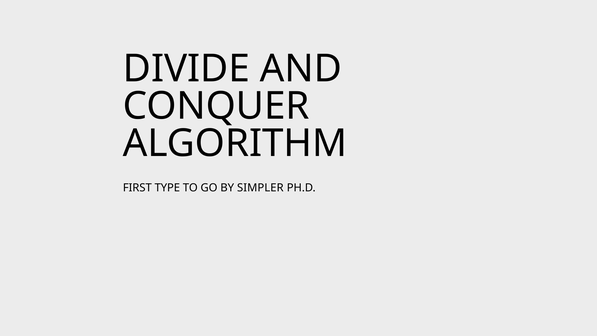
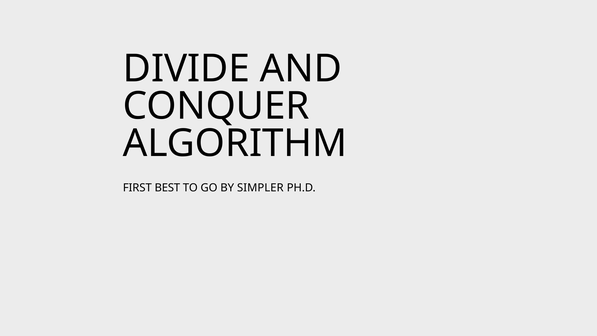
TYPE: TYPE -> BEST
